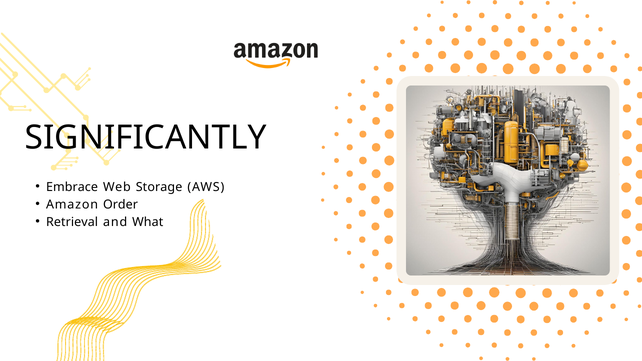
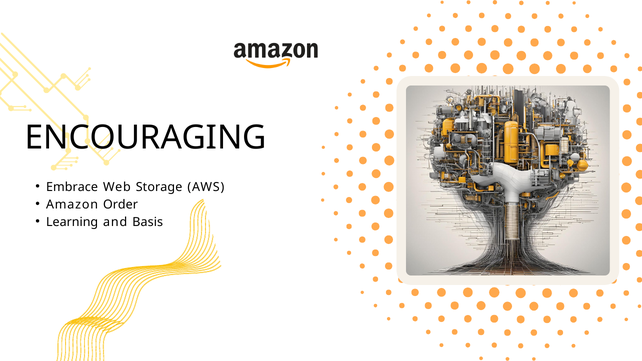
SIGNIFICANTLY: SIGNIFICANTLY -> ENCOURAGING
Retrieval: Retrieval -> Learning
What: What -> Basis
